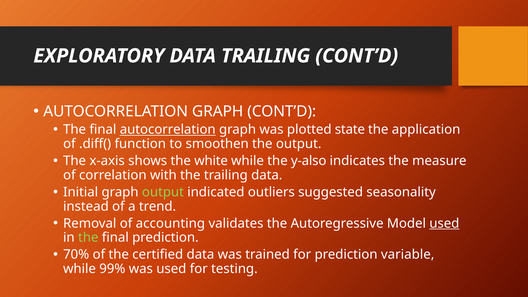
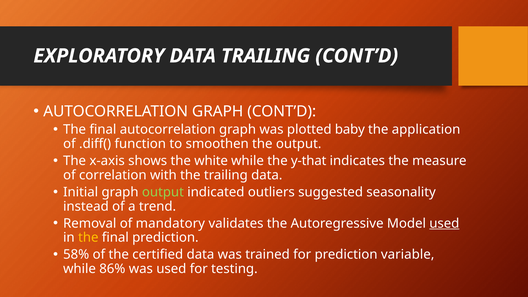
autocorrelation at (168, 130) underline: present -> none
state: state -> baby
y-also: y-also -> y-that
accounting: accounting -> mandatory
the at (88, 238) colour: light green -> yellow
70%: 70% -> 58%
99%: 99% -> 86%
